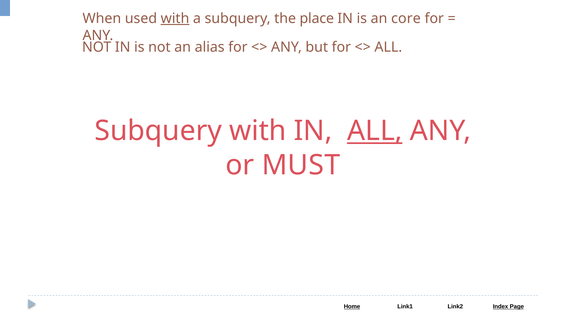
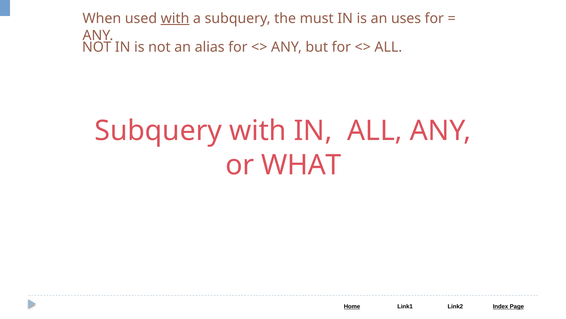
place: place -> must
core: core -> uses
ALL at (375, 131) underline: present -> none
MUST: MUST -> WHAT
